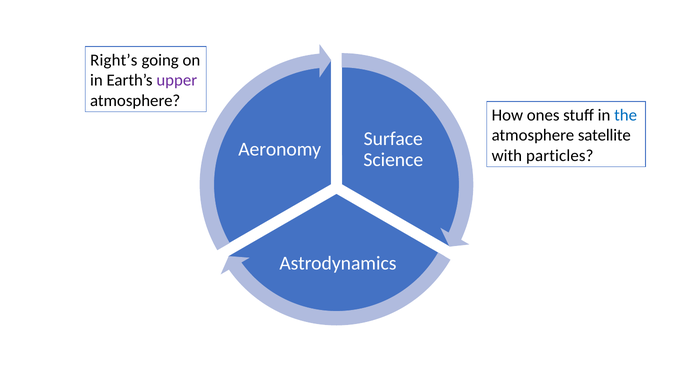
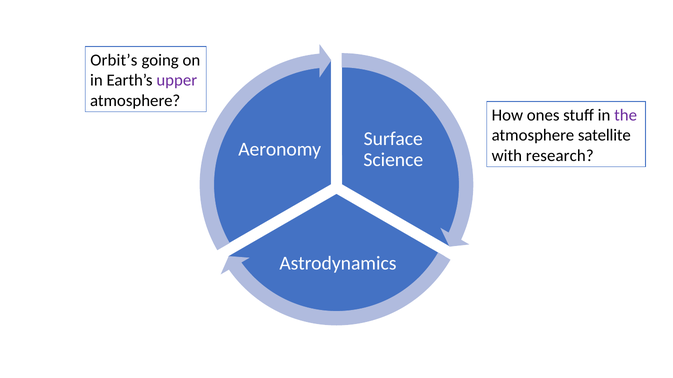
Right’s: Right’s -> Orbit’s
the colour: blue -> purple
particles: particles -> research
